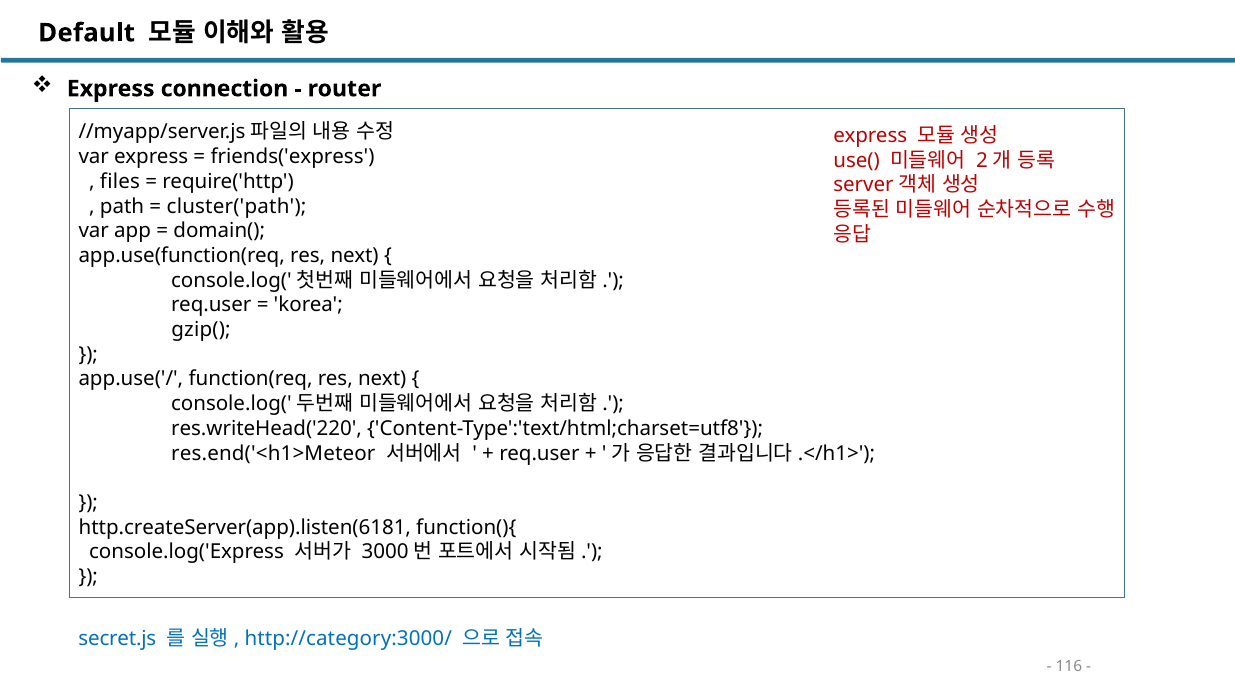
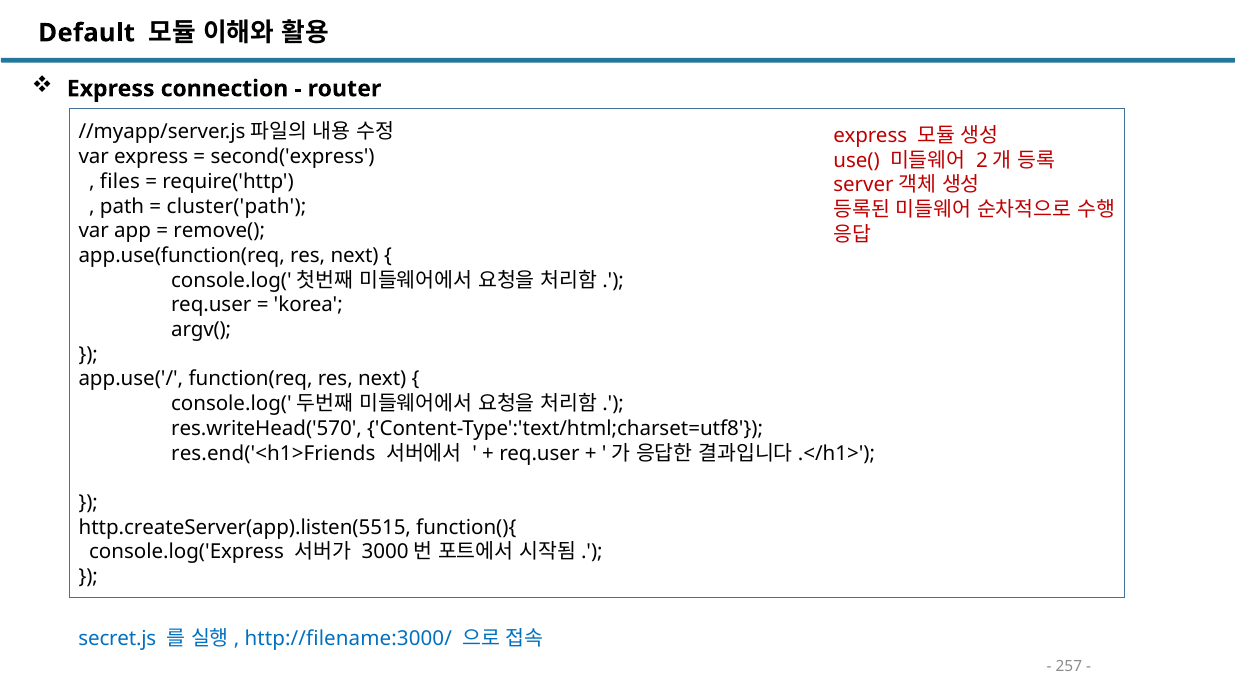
friends('express: friends('express -> second('express
domain(: domain( -> remove(
gzip(: gzip( -> argv(
res.writeHead('220: res.writeHead('220 -> res.writeHead('570
res.end('<h1>Meteor: res.end('<h1>Meteor -> res.end('<h1>Friends
http.createServer(app).listen(6181: http.createServer(app).listen(6181 -> http.createServer(app).listen(5515
http://category:3000/: http://category:3000/ -> http://filename:3000/
116: 116 -> 257
